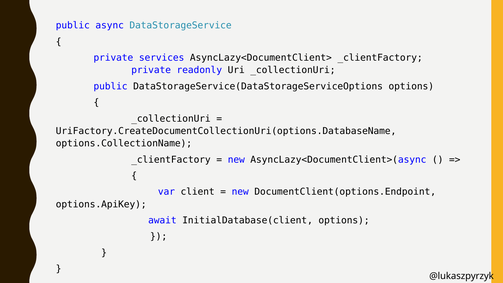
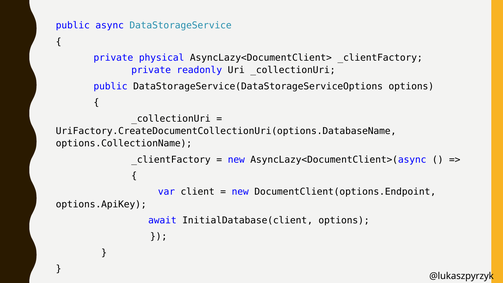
services: services -> physical
